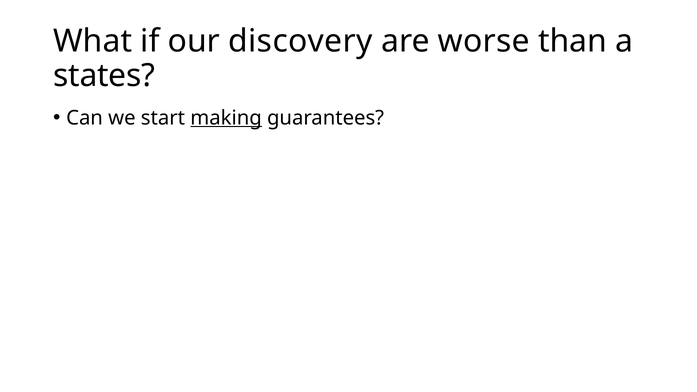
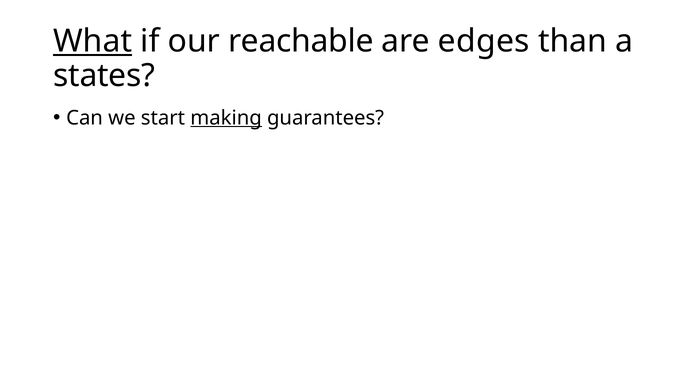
What underline: none -> present
discovery: discovery -> reachable
worse: worse -> edges
